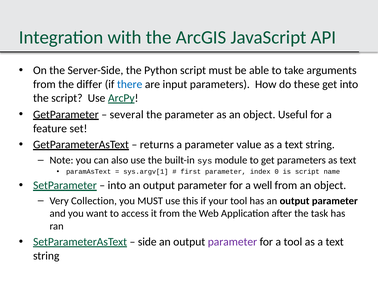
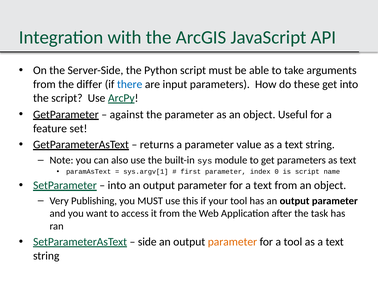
several: several -> against
for a well: well -> text
Collection: Collection -> Publishing
parameter at (232, 241) colour: purple -> orange
